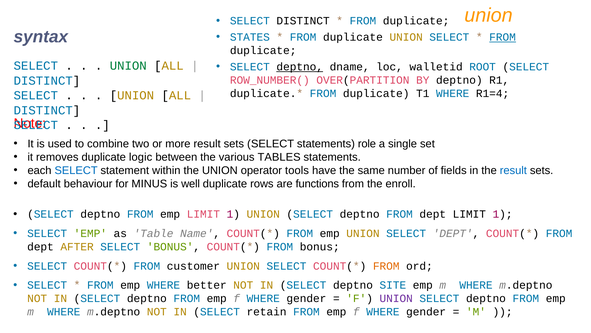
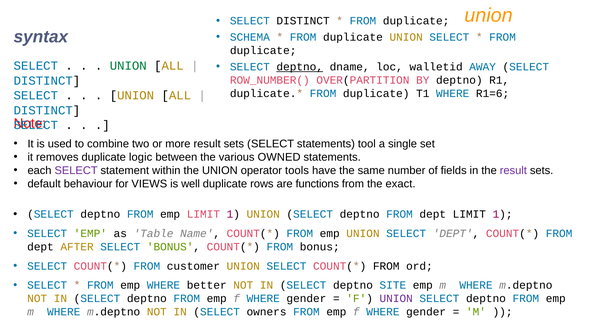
STATES: STATES -> SCHEMA
FROM at (503, 37) underline: present -> none
ROOT: ROOT -> AWAY
R1=4: R1=4 -> R1=6
role: role -> tool
TABLES: TABLES -> OWNED
SELECT at (76, 170) colour: blue -> purple
result at (513, 170) colour: blue -> purple
MINUS: MINUS -> VIEWS
enroll: enroll -> exact
FROM at (386, 266) colour: orange -> black
retain: retain -> owners
